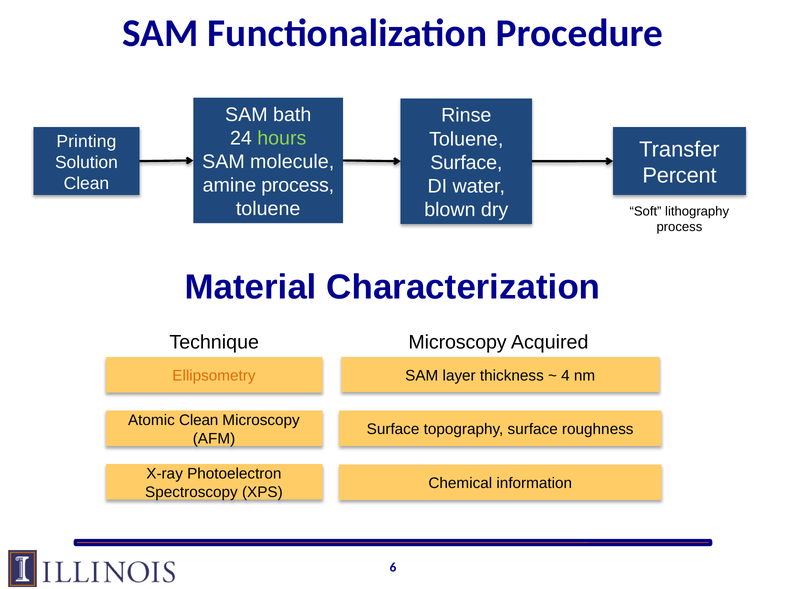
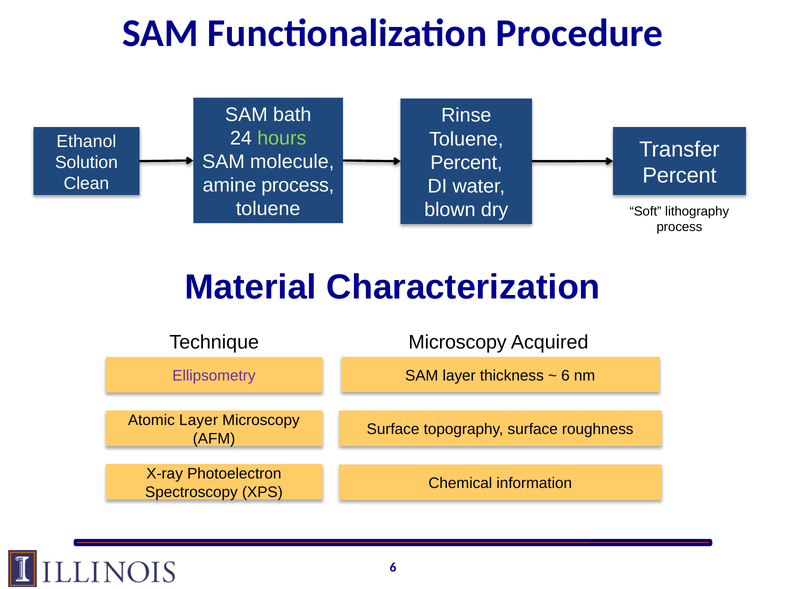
Printing: Printing -> Ethanol
Surface at (466, 163): Surface -> Percent
4 at (565, 376): 4 -> 6
Ellipsometry colour: orange -> purple
Atomic Clean: Clean -> Layer
